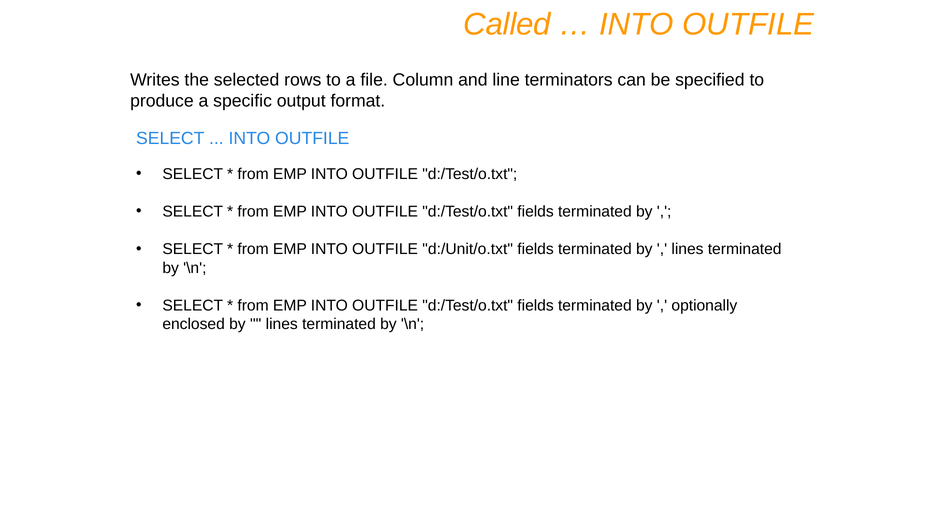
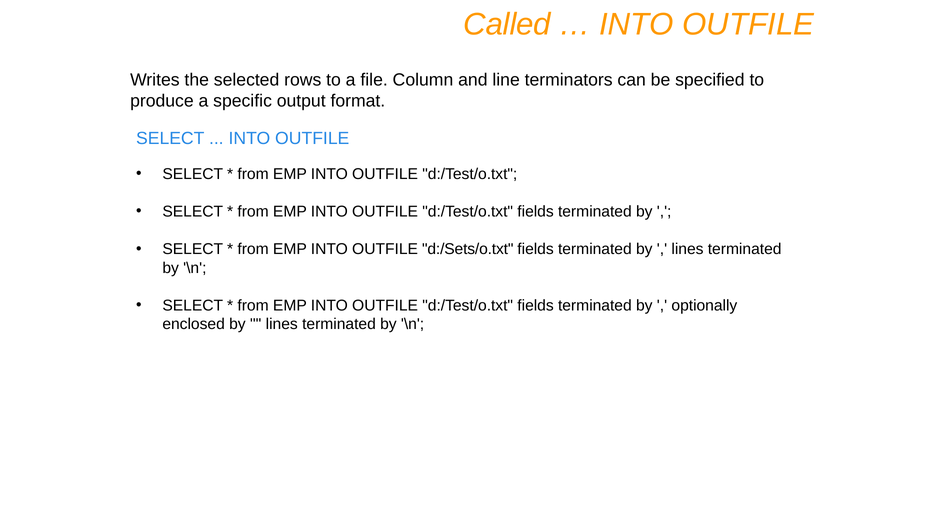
d:/Unit/o.txt: d:/Unit/o.txt -> d:/Sets/o.txt
